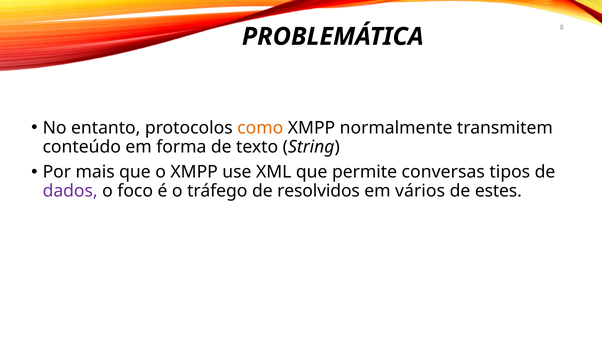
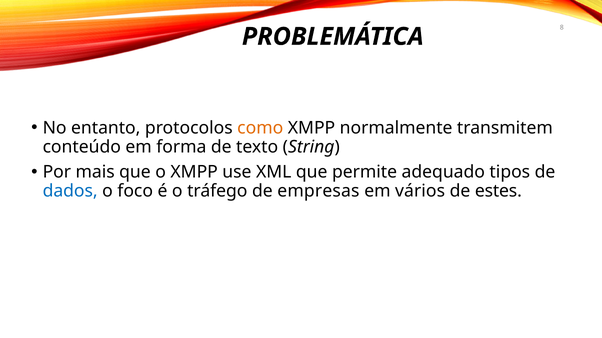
conversas: conversas -> adequado
dados colour: purple -> blue
resolvidos: resolvidos -> empresas
